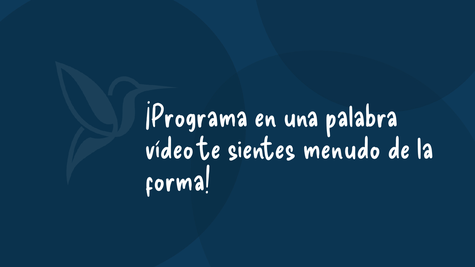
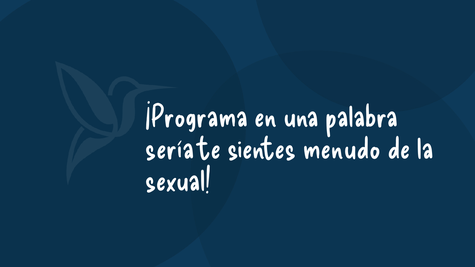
vídeo: vídeo -> sería
forma: forma -> sexual
